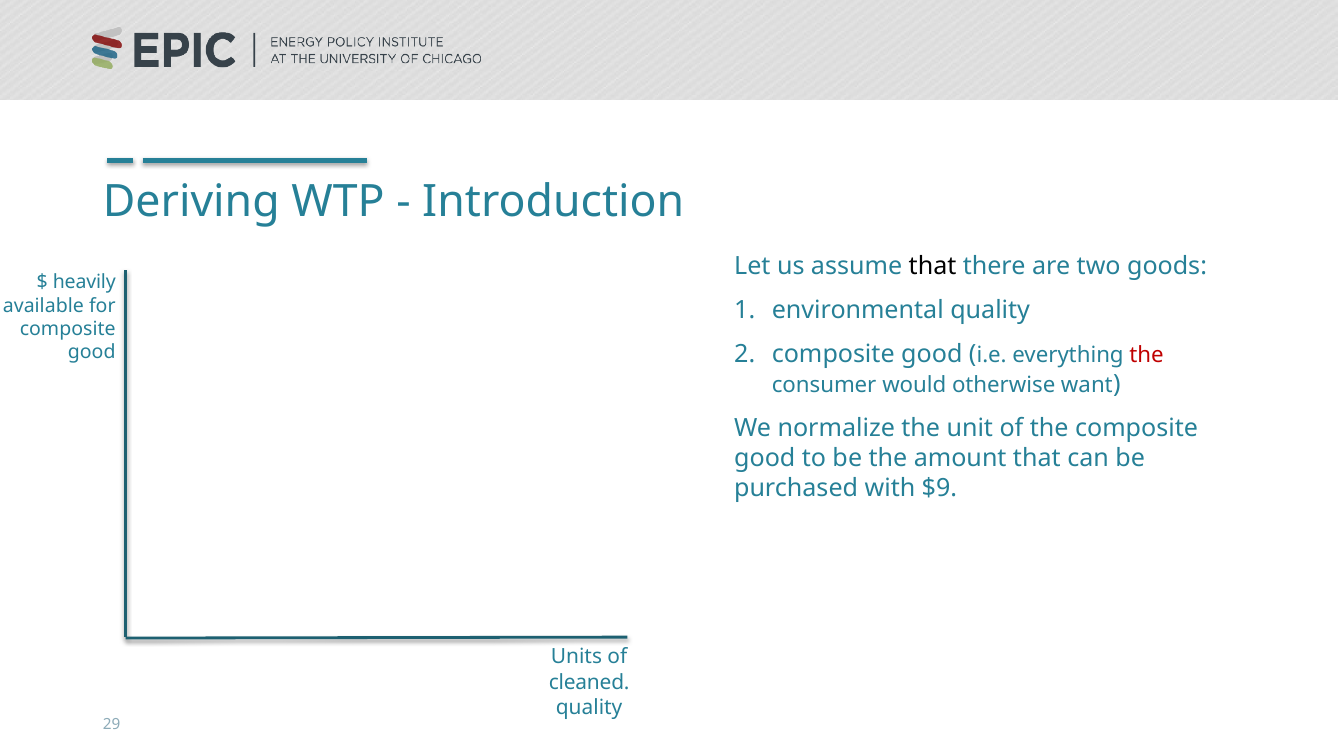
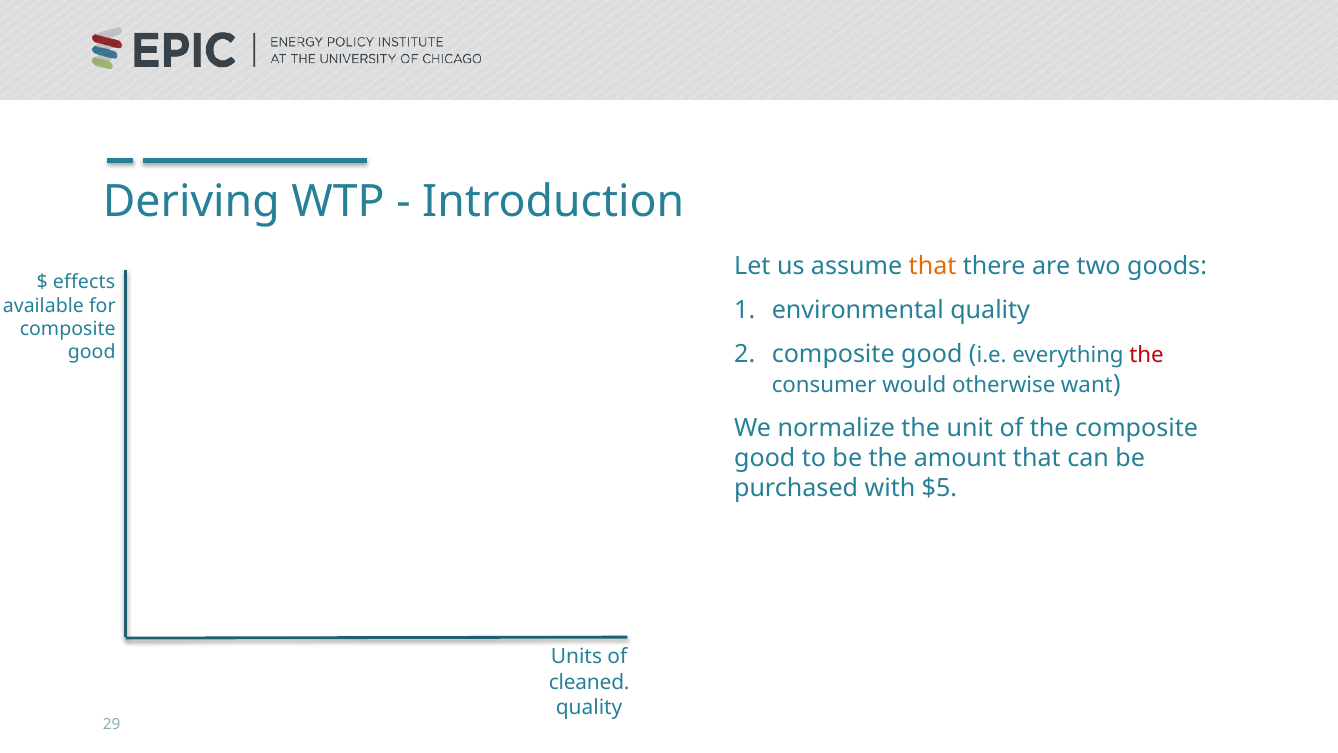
that at (933, 266) colour: black -> orange
heavily: heavily -> effects
$9: $9 -> $5
